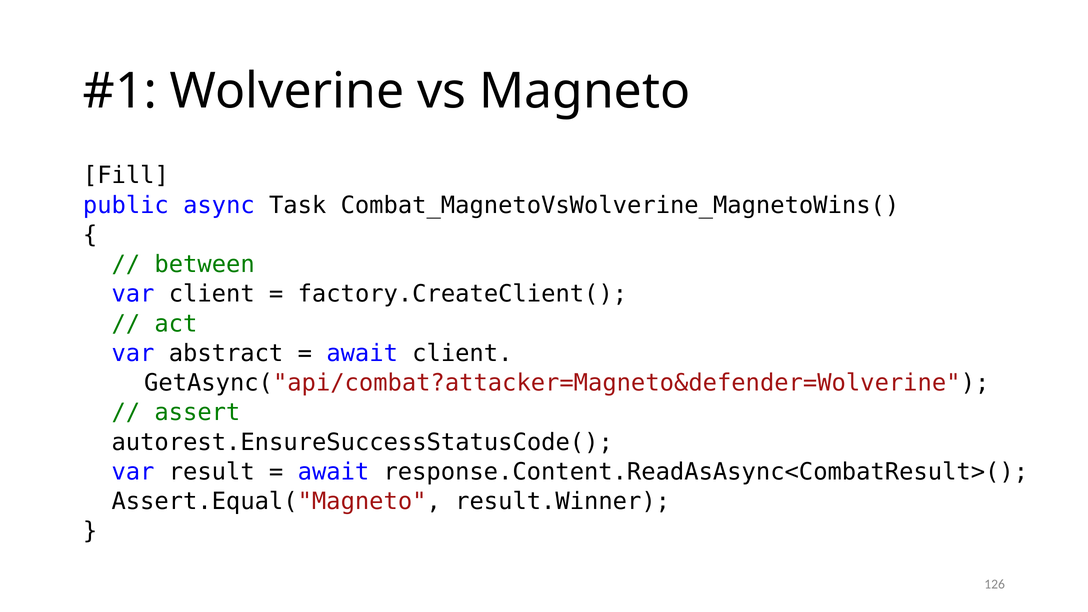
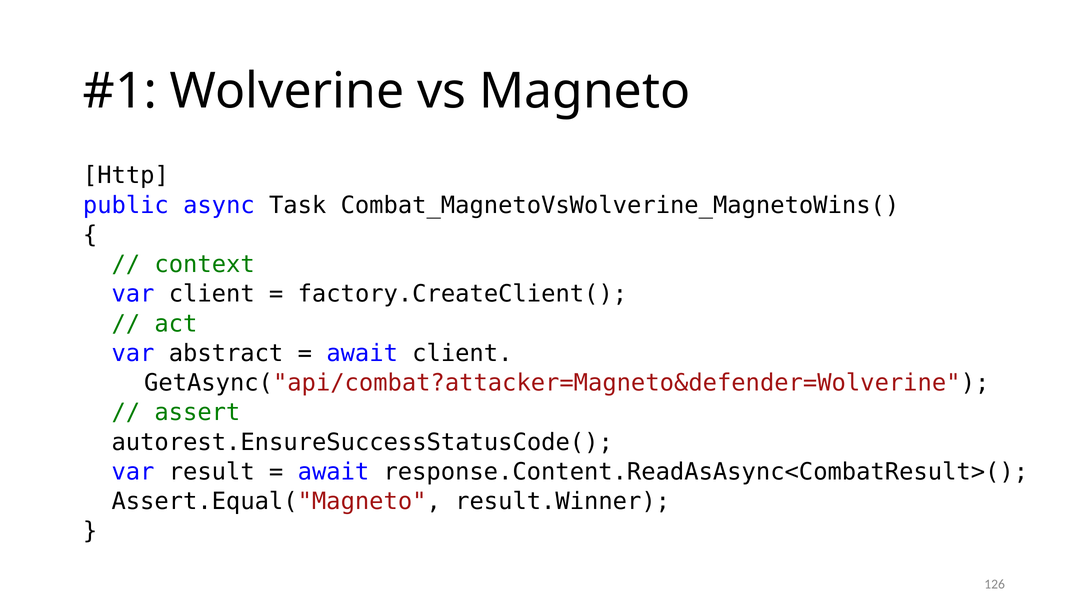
Fill: Fill -> Http
between: between -> context
